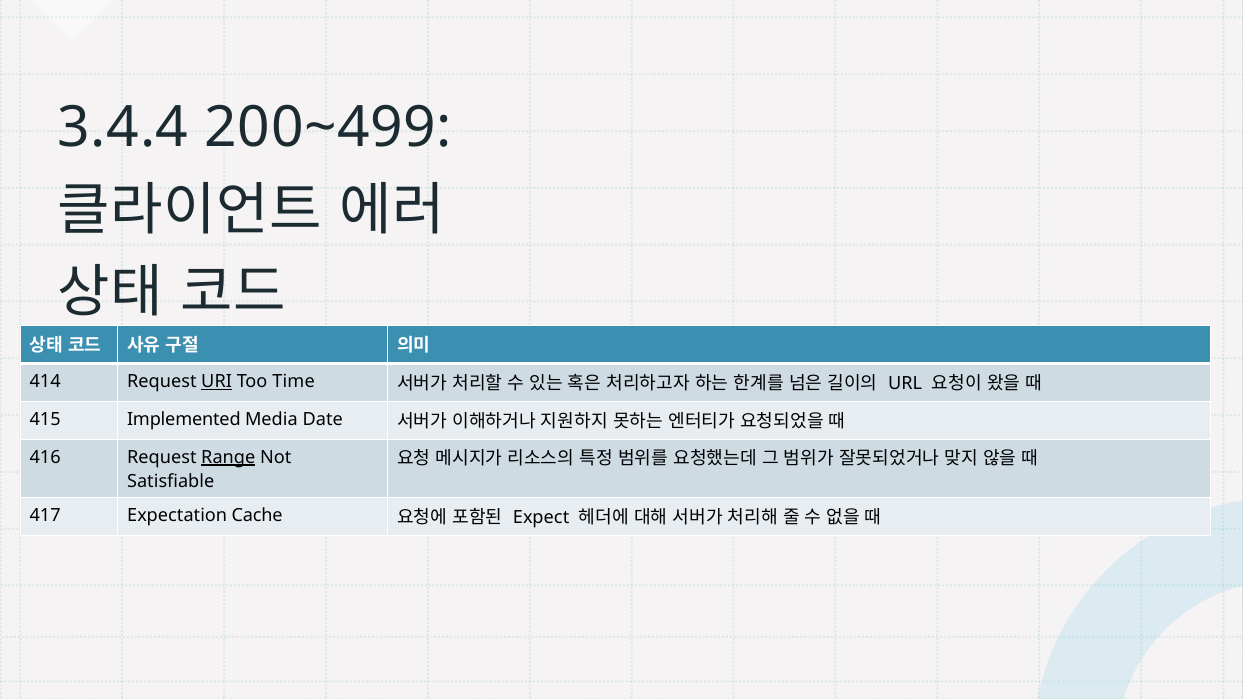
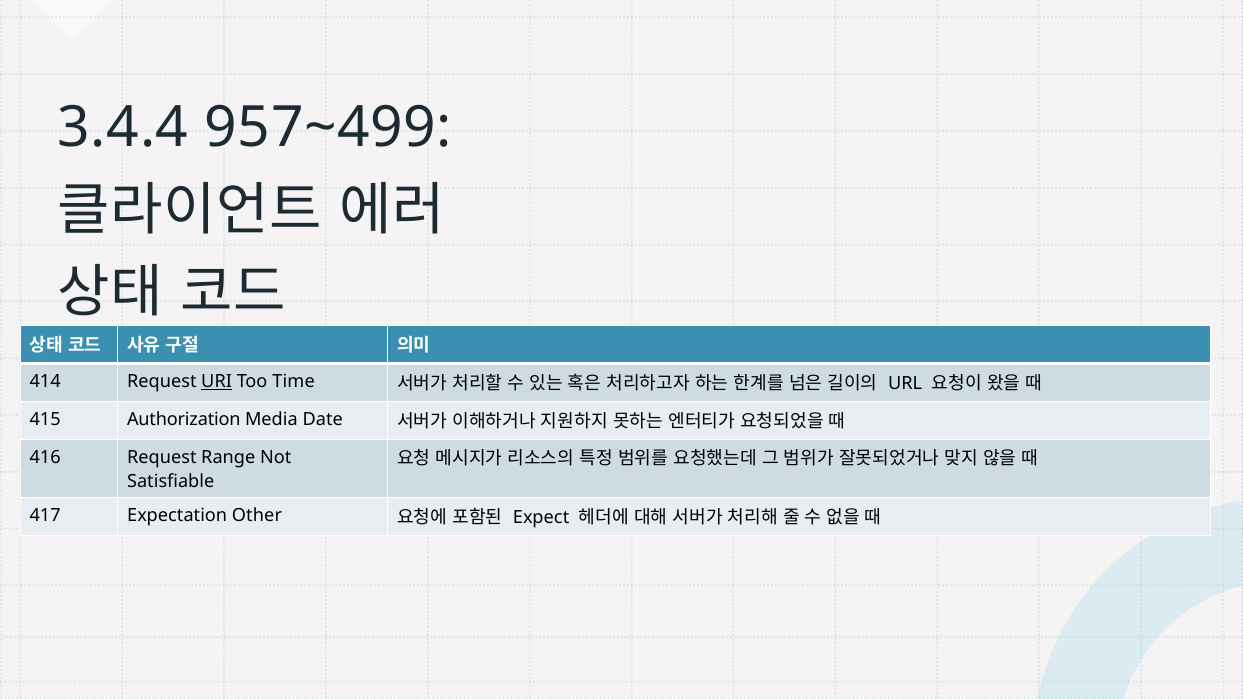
200~499: 200~499 -> 957~499
Implemented: Implemented -> Authorization
Range underline: present -> none
Cache: Cache -> Other
